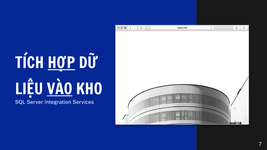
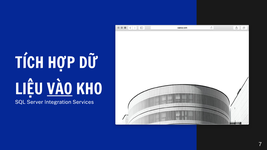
HỢP underline: present -> none
